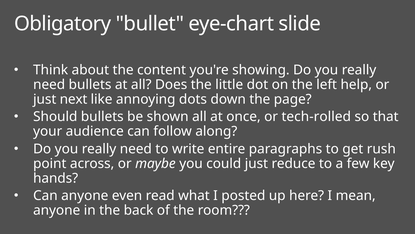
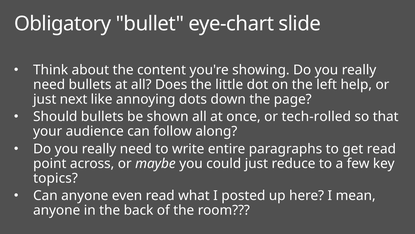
get rush: rush -> read
hands: hands -> topics
